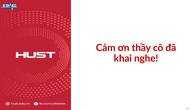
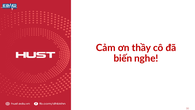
khai: khai -> biến
